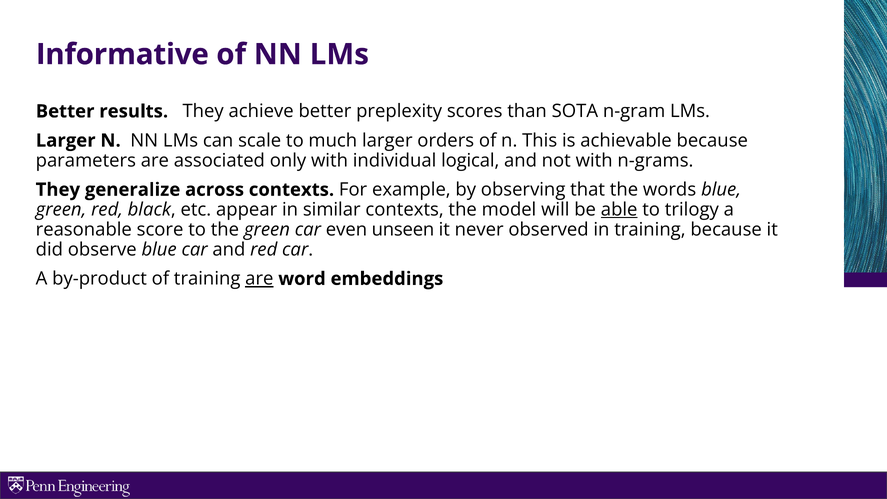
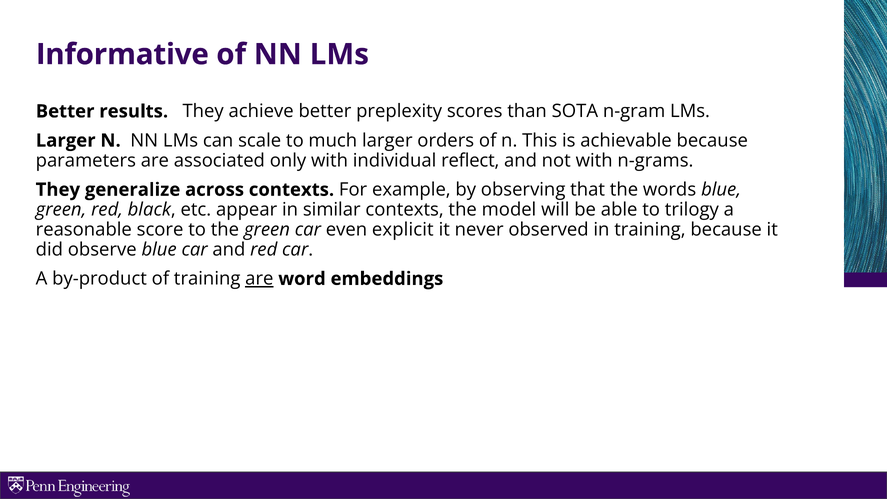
logical: logical -> reflect
able underline: present -> none
unseen: unseen -> explicit
